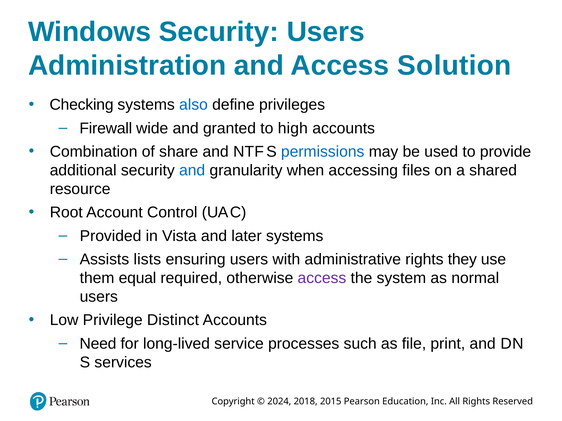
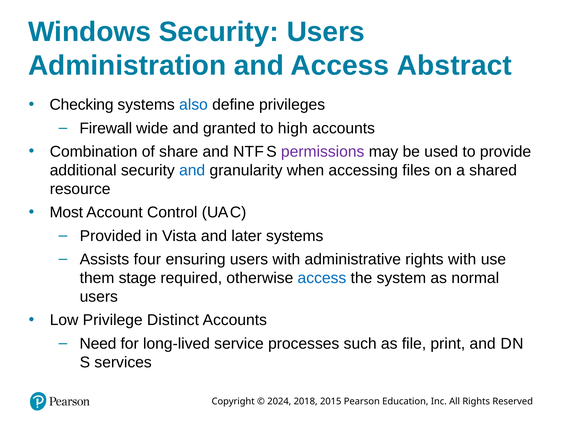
Solution: Solution -> Abstract
permissions colour: blue -> purple
Root: Root -> Most
lists: lists -> four
rights they: they -> with
equal: equal -> stage
access at (322, 278) colour: purple -> blue
